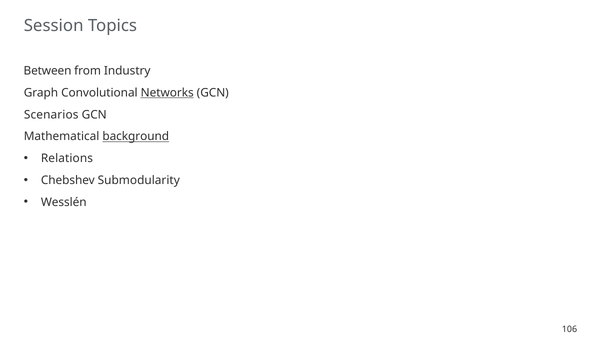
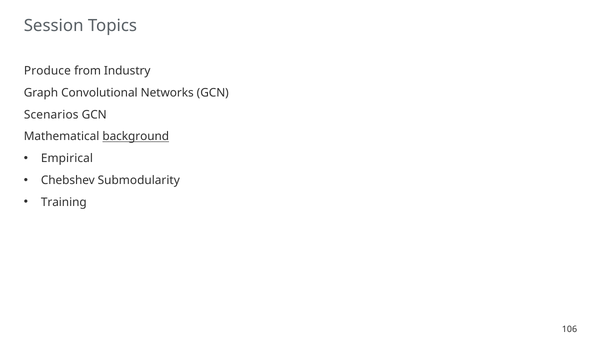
Between: Between -> Produce
Networks underline: present -> none
Relations: Relations -> Empirical
Wesslén: Wesslén -> Training
